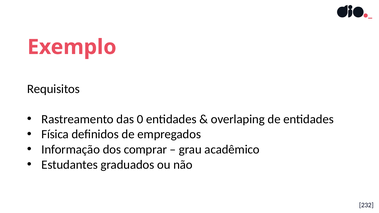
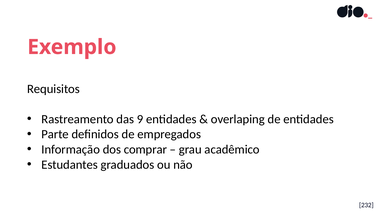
0: 0 -> 9
Física: Física -> Parte
